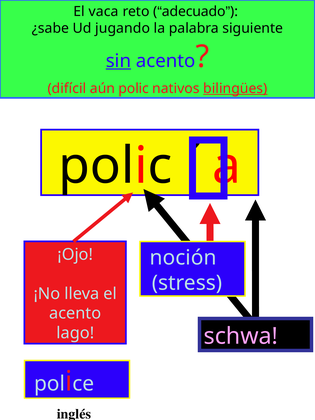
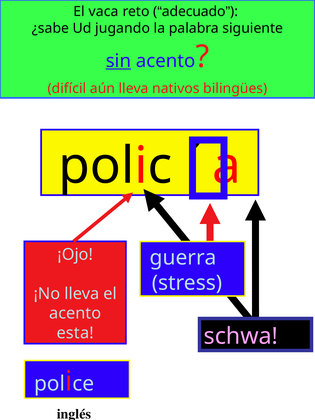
aún polic: polic -> lleva
bilingües underline: present -> none
noción: noción -> guerra
lago: lago -> esta
